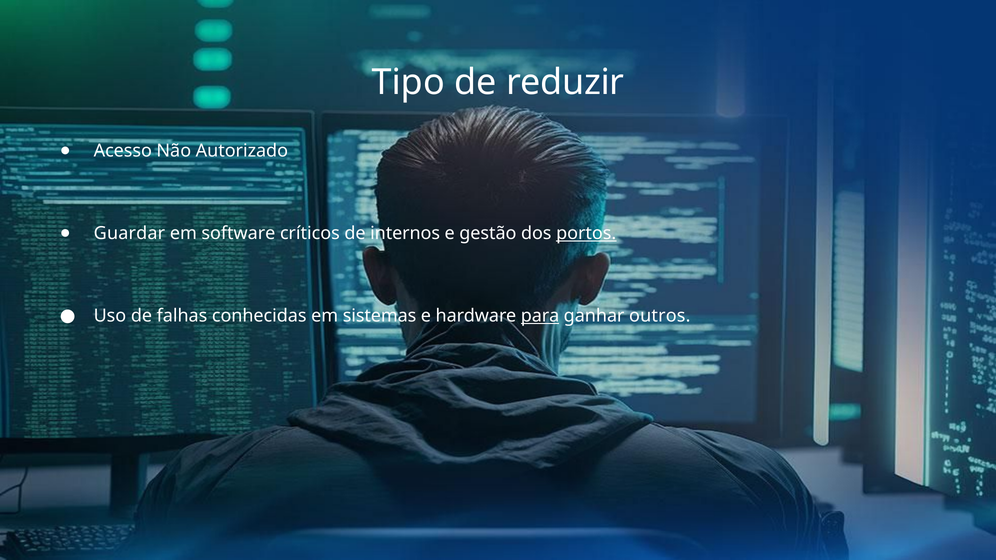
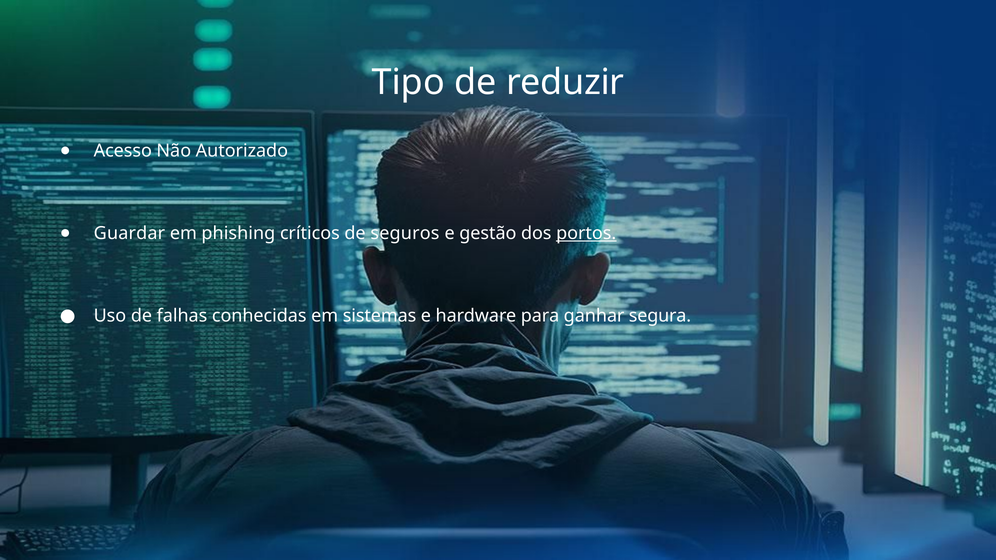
software: software -> phishing
internos: internos -> seguros
para underline: present -> none
outros: outros -> segura
